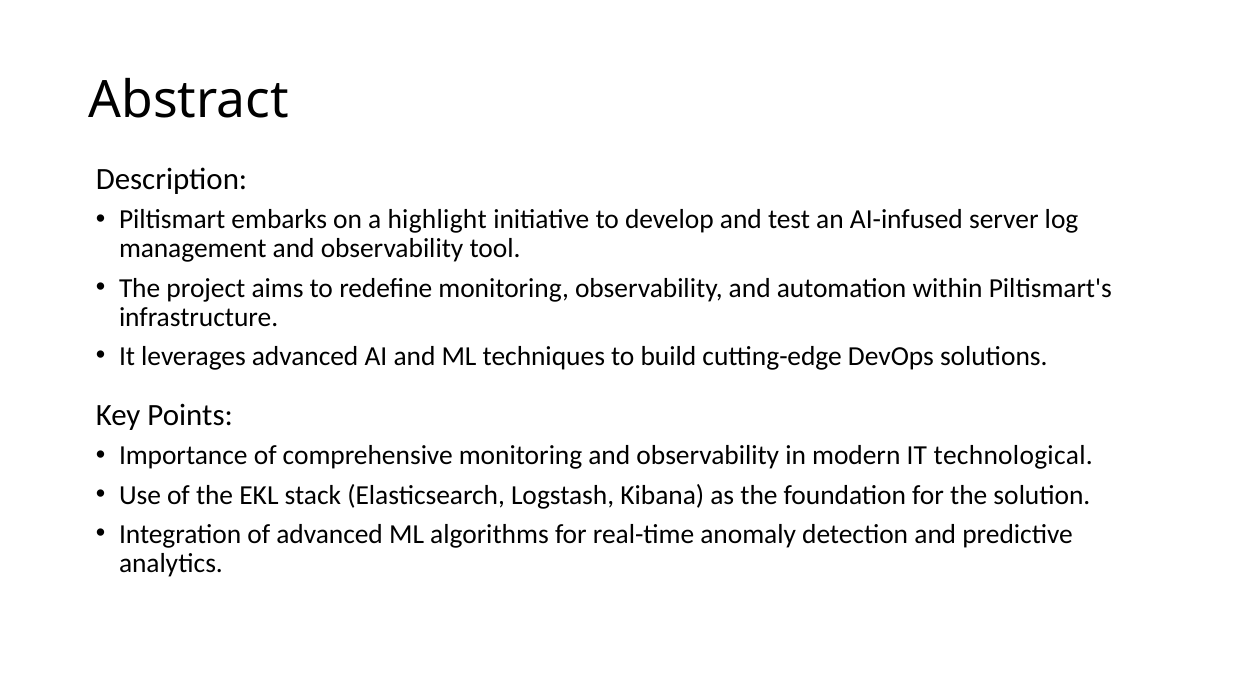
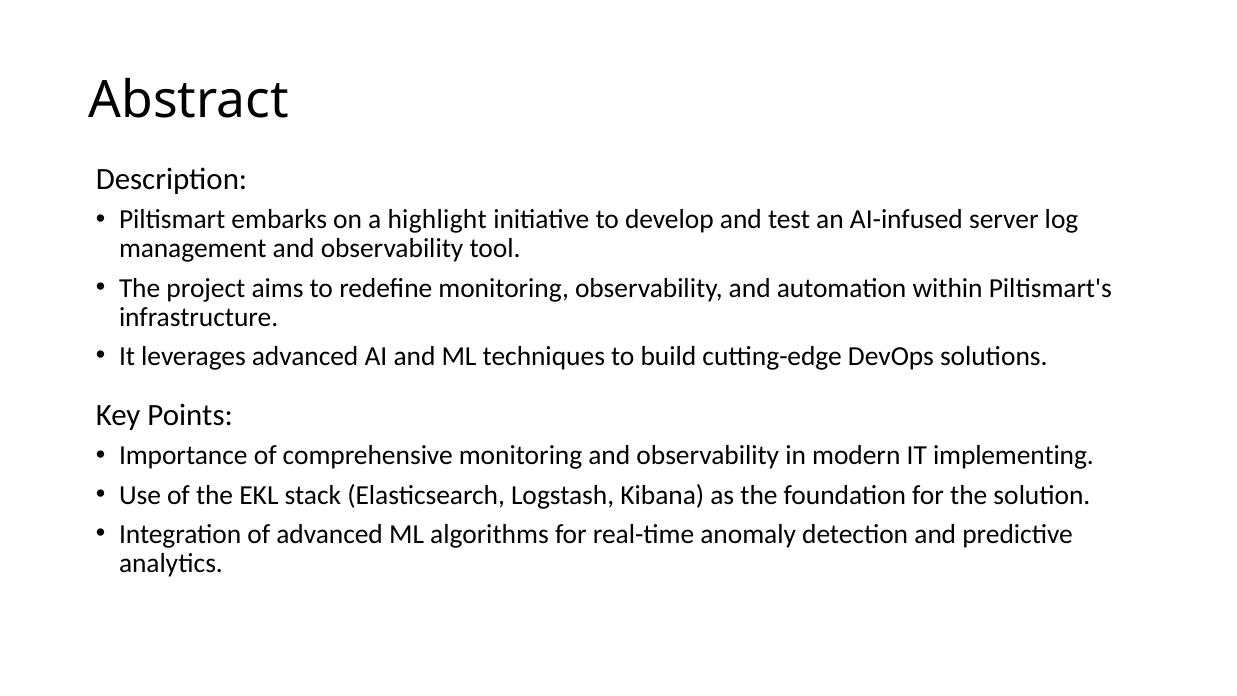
technological: technological -> implementing
